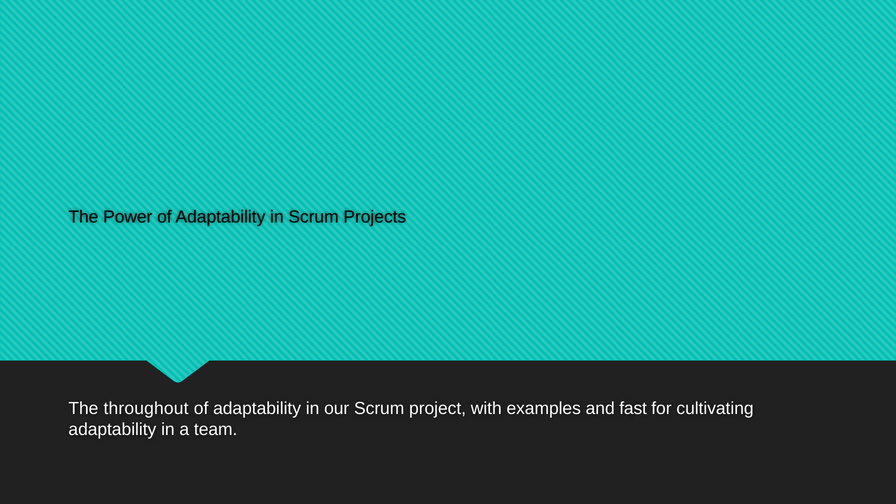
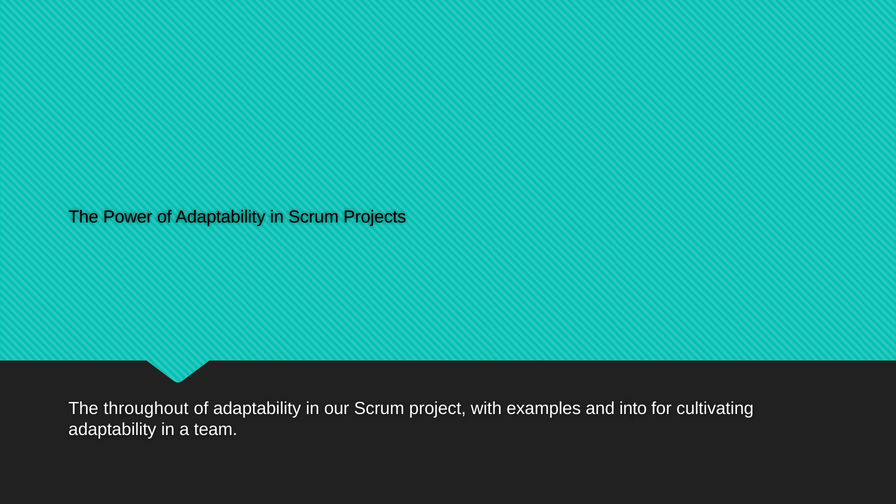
fast: fast -> into
